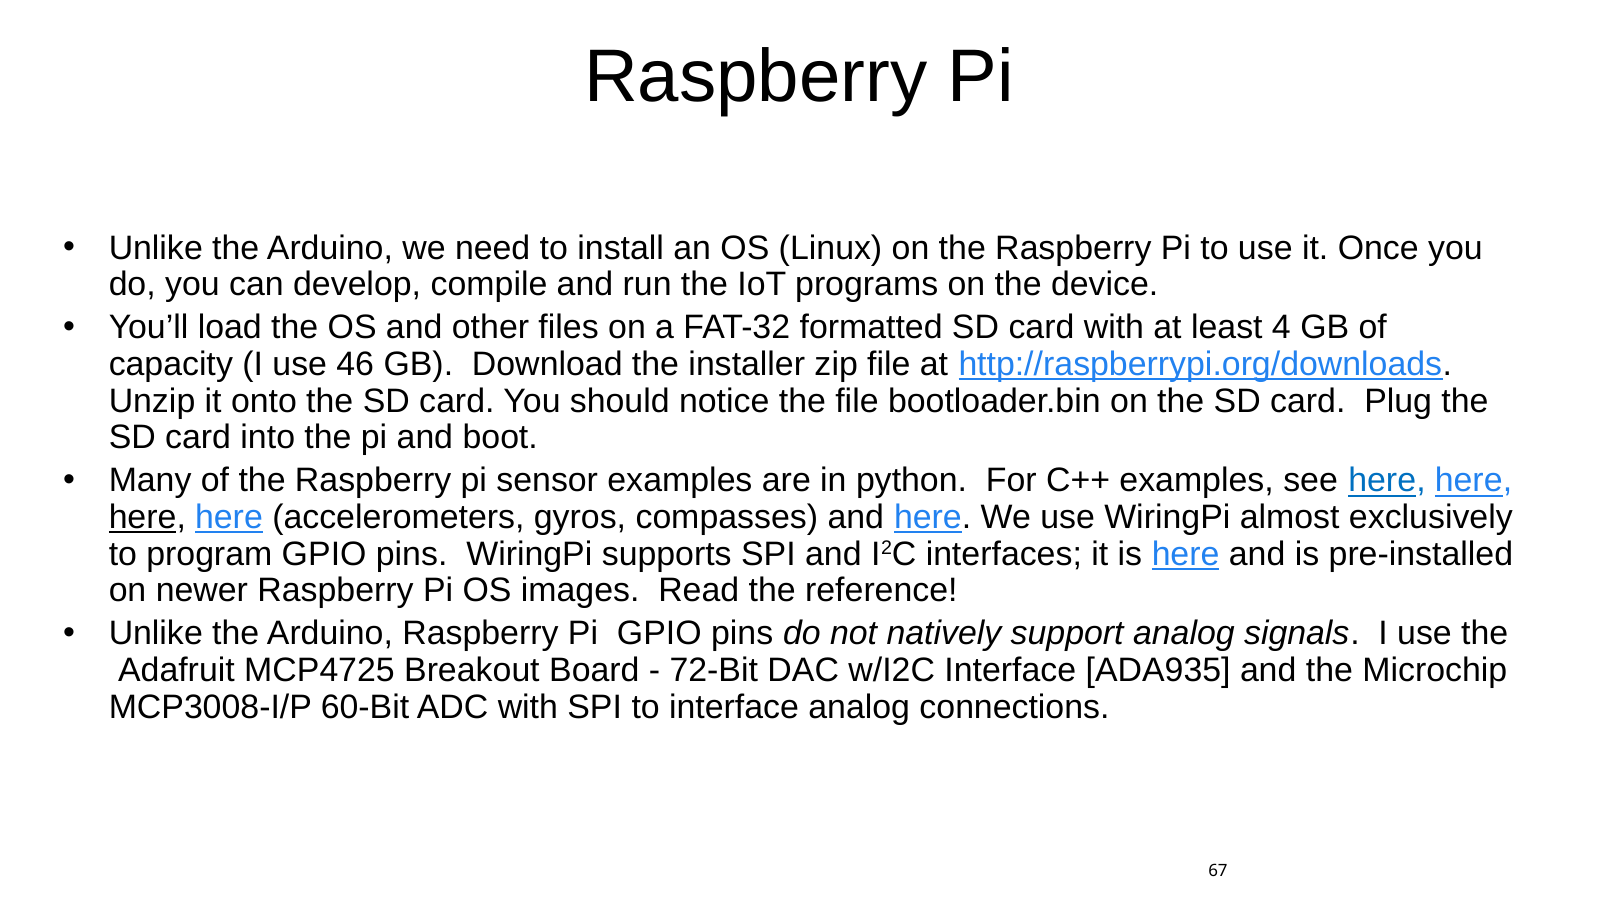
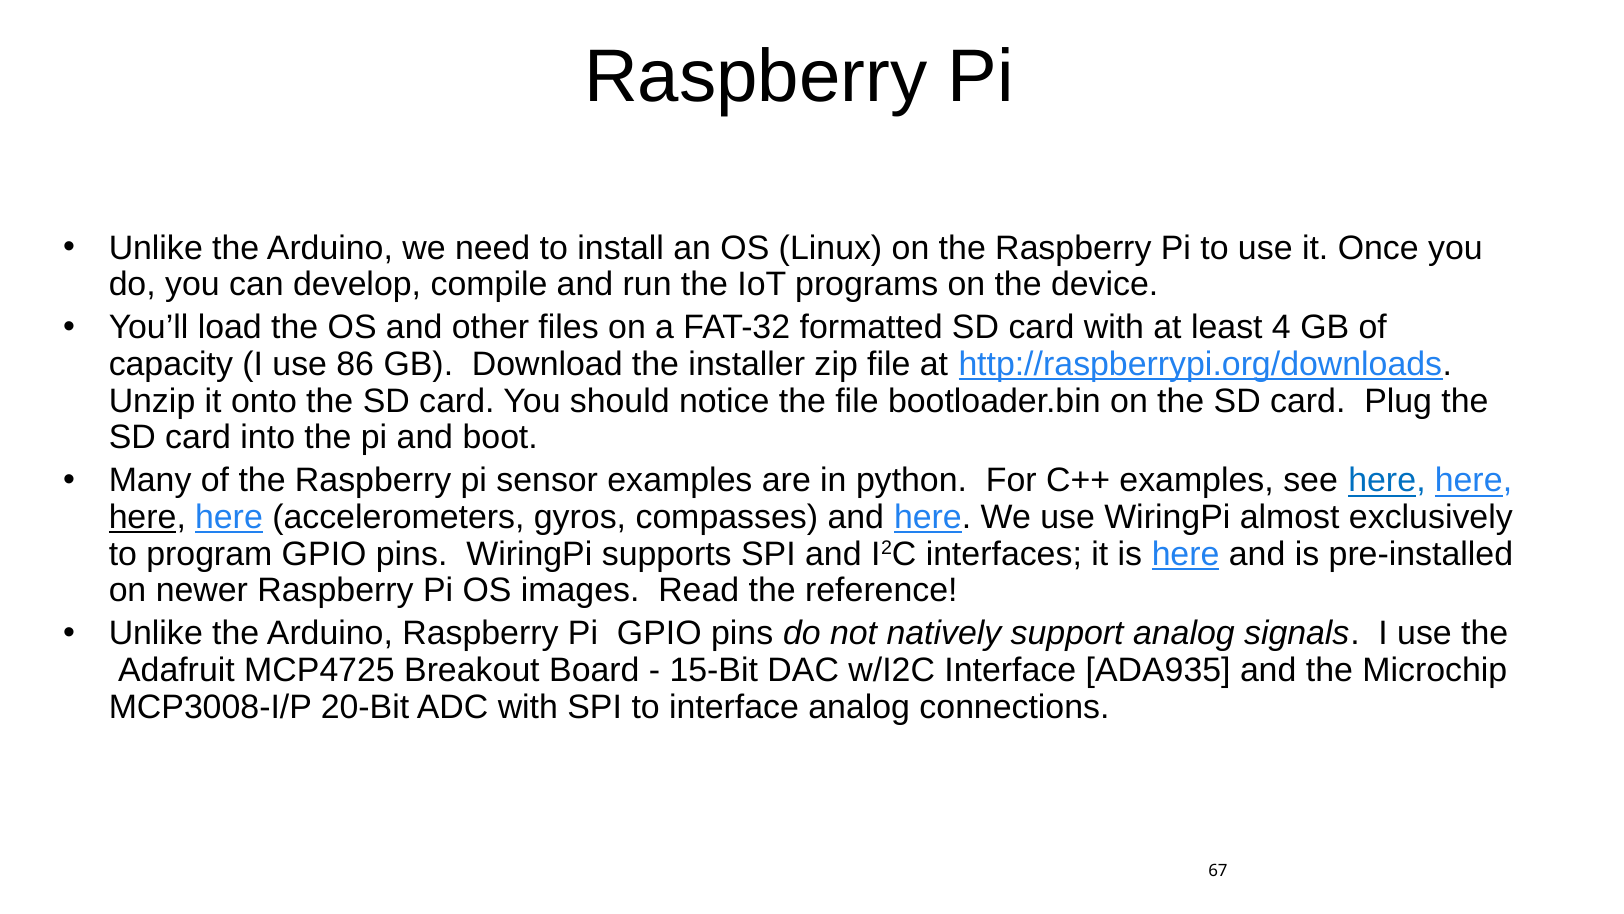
46: 46 -> 86
72-Bit: 72-Bit -> 15-Bit
60-Bit: 60-Bit -> 20-Bit
